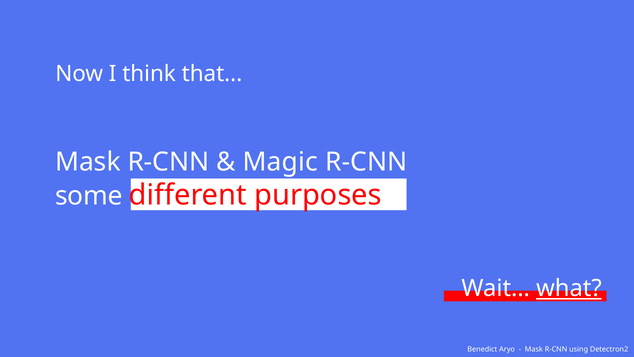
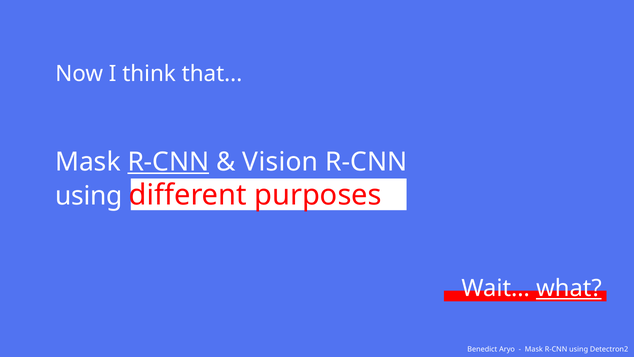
R-CNN at (168, 162) underline: none -> present
Magic: Magic -> Vision
some at (89, 196): some -> using
